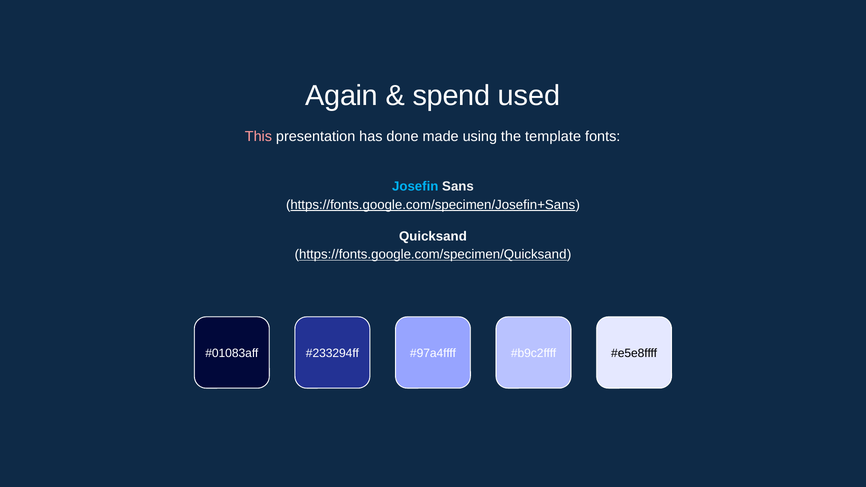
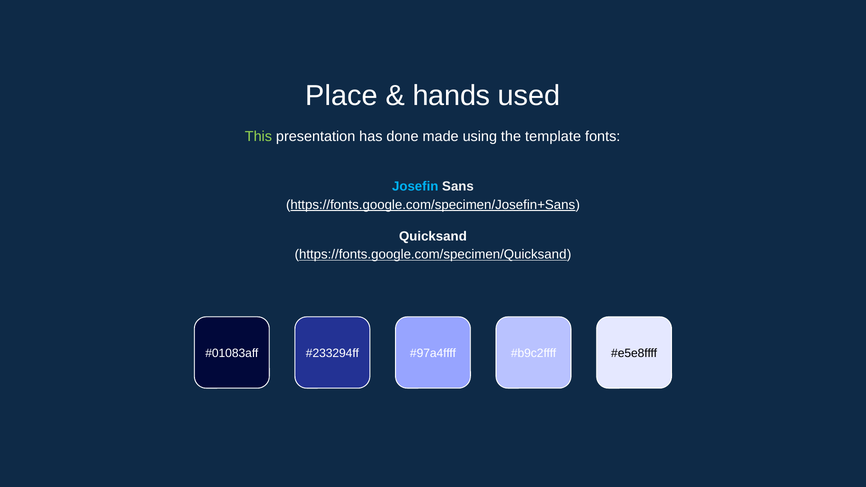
Again: Again -> Place
spend: spend -> hands
This colour: pink -> light green
